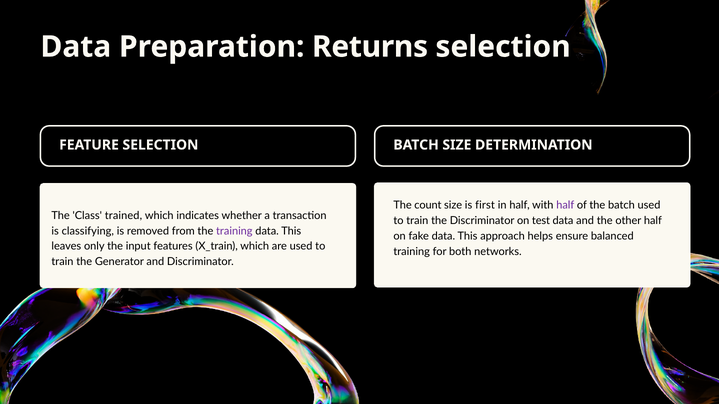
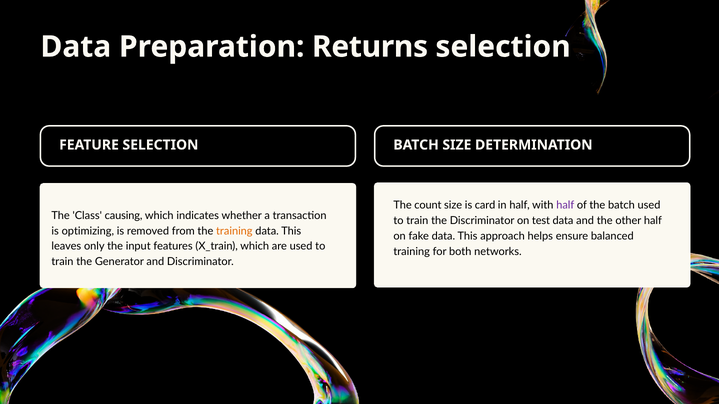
first: first -> card
trained: trained -> causing
classifying: classifying -> optimizing
training at (234, 231) colour: purple -> orange
